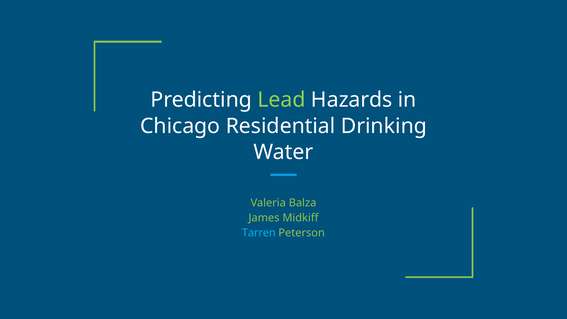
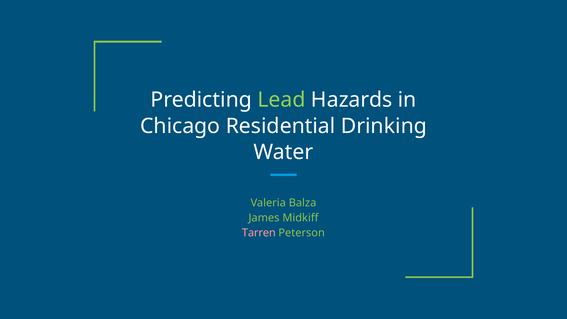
Tarren colour: light blue -> pink
